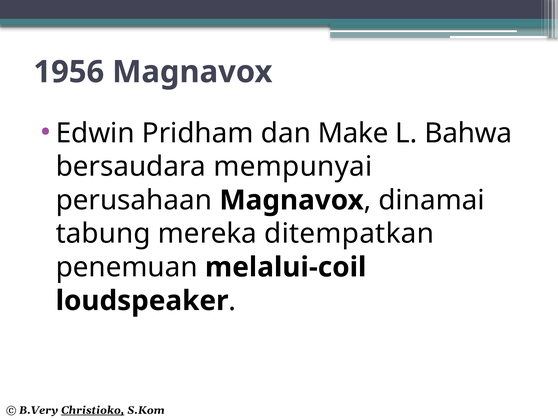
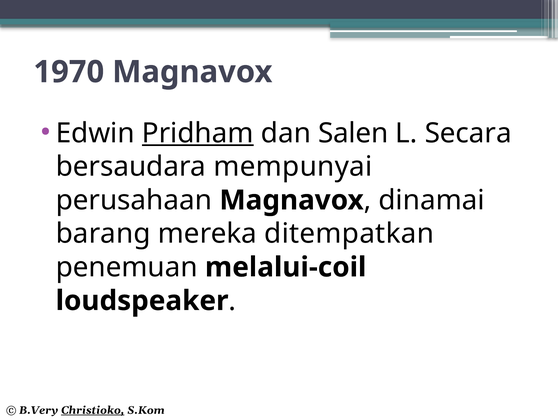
1956: 1956 -> 1970
Pridham underline: none -> present
Make: Make -> Salen
Bahwa: Bahwa -> Secara
tabung: tabung -> barang
